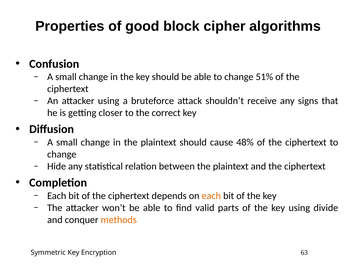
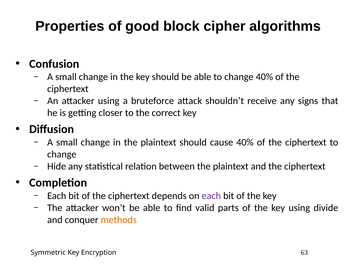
change 51%: 51% -> 40%
cause 48%: 48% -> 40%
each at (211, 196) colour: orange -> purple
